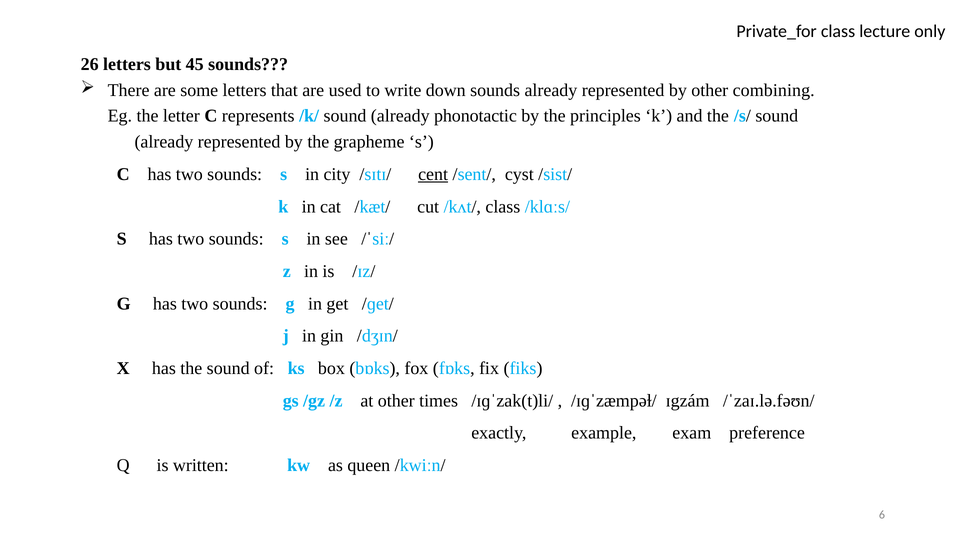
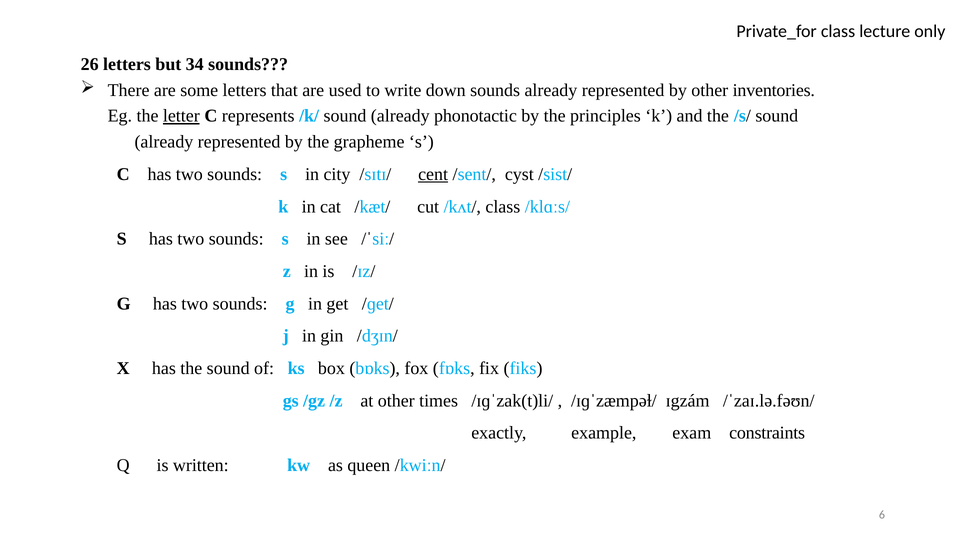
45: 45 -> 34
combining: combining -> inventories
letter underline: none -> present
preference: preference -> constraints
